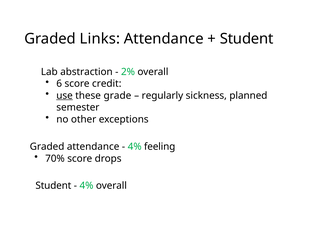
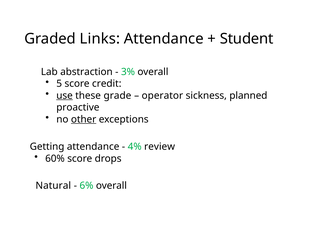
2%: 2% -> 3%
6: 6 -> 5
regularly: regularly -> operator
semester: semester -> proactive
other underline: none -> present
Graded at (47, 147): Graded -> Getting
feeling: feeling -> review
70%: 70% -> 60%
Student at (53, 186): Student -> Natural
4% at (86, 186): 4% -> 6%
